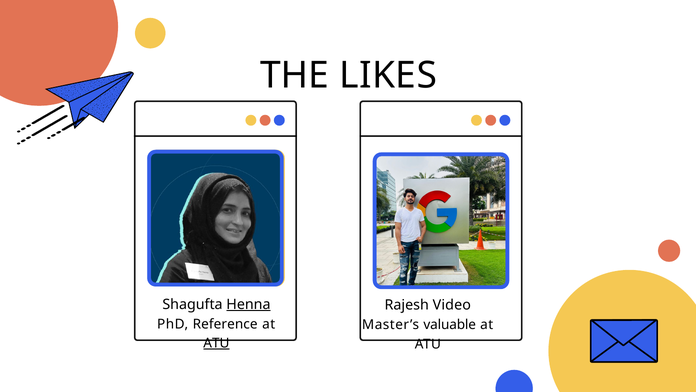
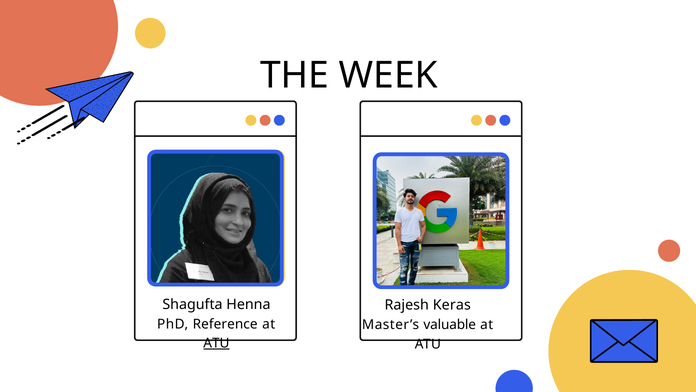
LIKES: LIKES -> WEEK
Henna underline: present -> none
Video: Video -> Keras
